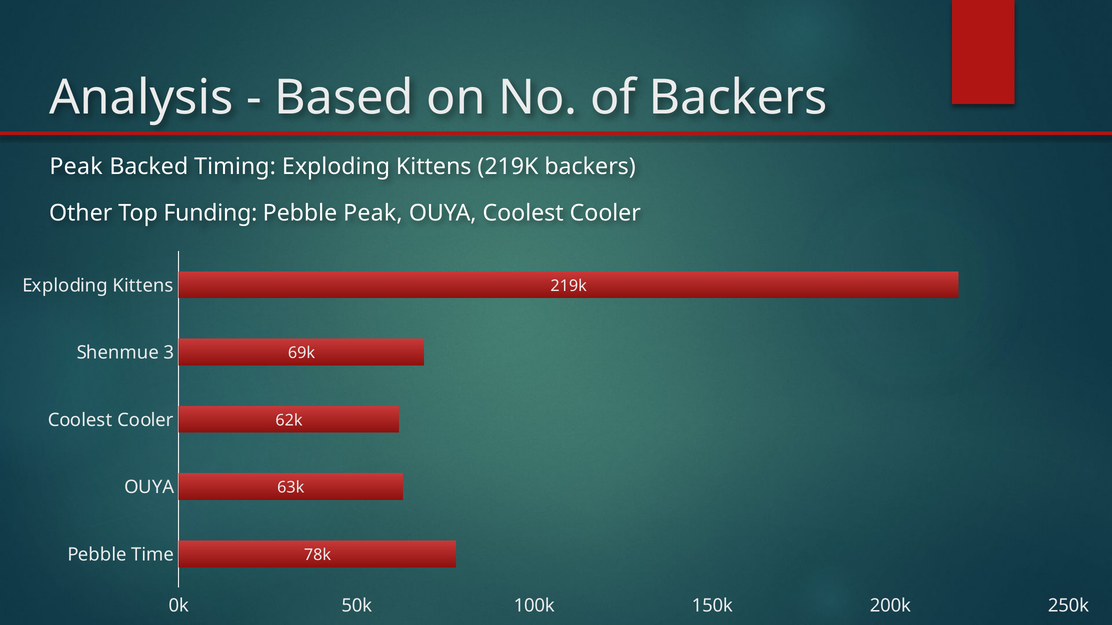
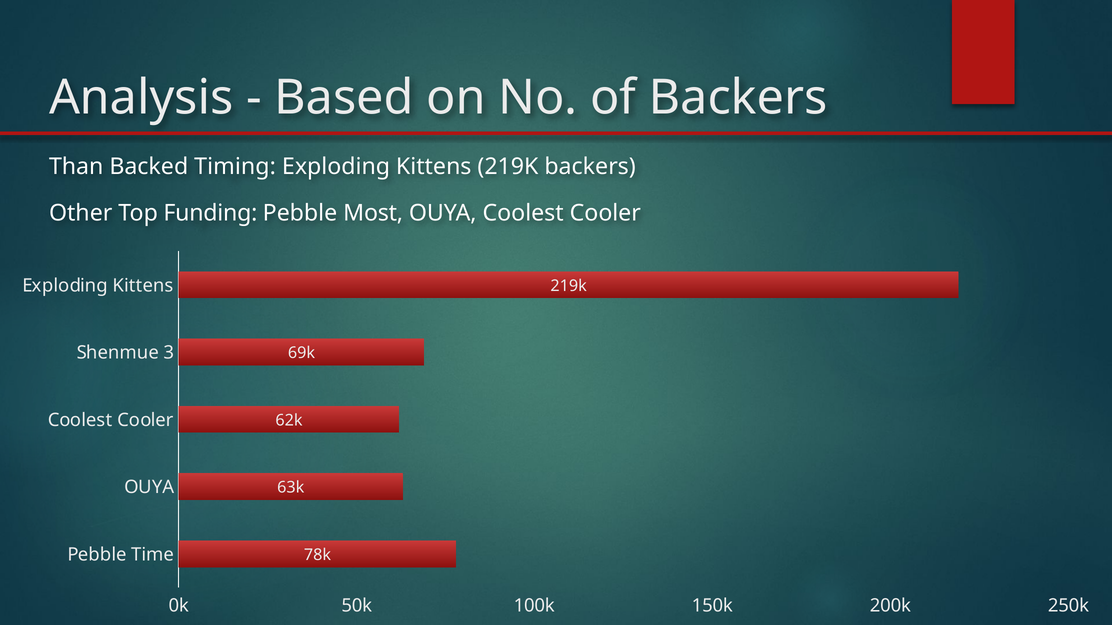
Peak at (76, 167): Peak -> Than
Pebble Peak: Peak -> Most
